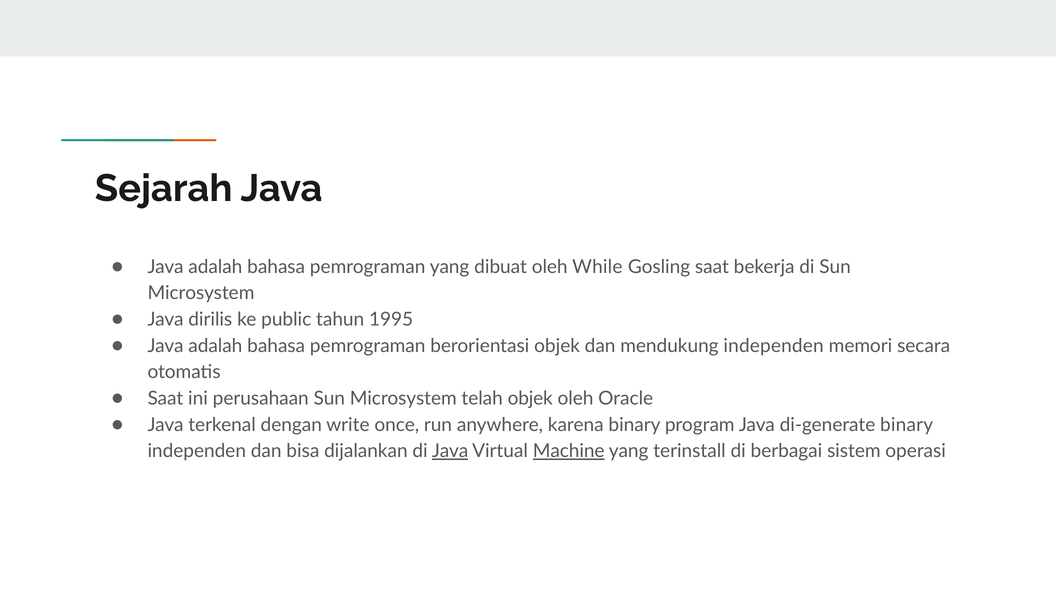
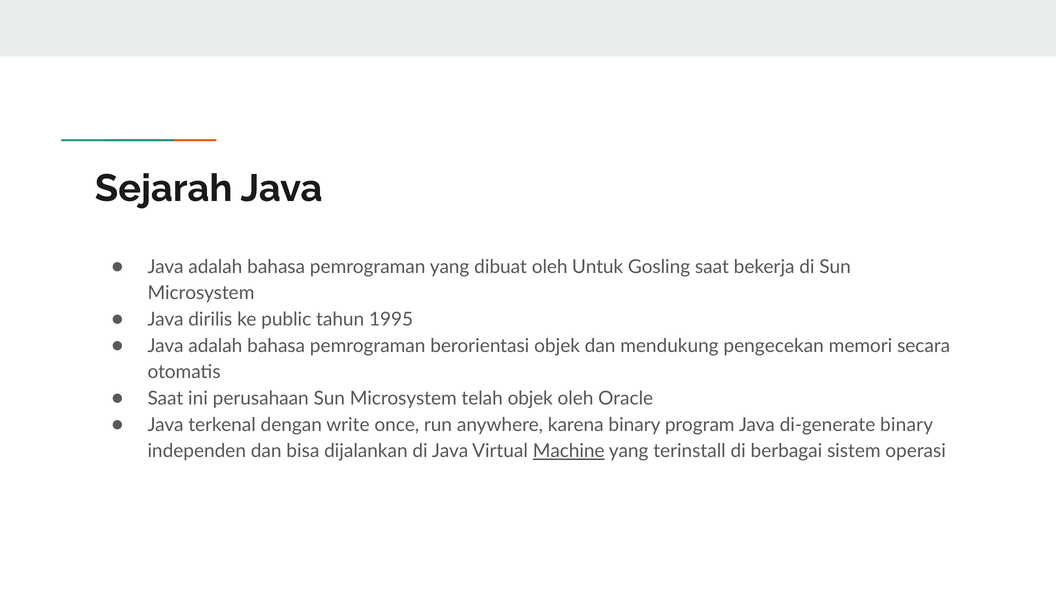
While: While -> Untuk
mendukung independen: independen -> pengecekan
Java at (450, 451) underline: present -> none
